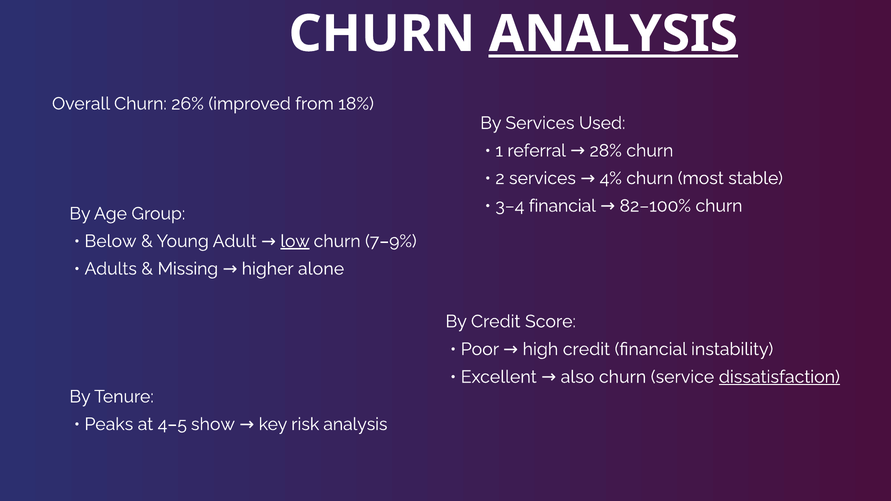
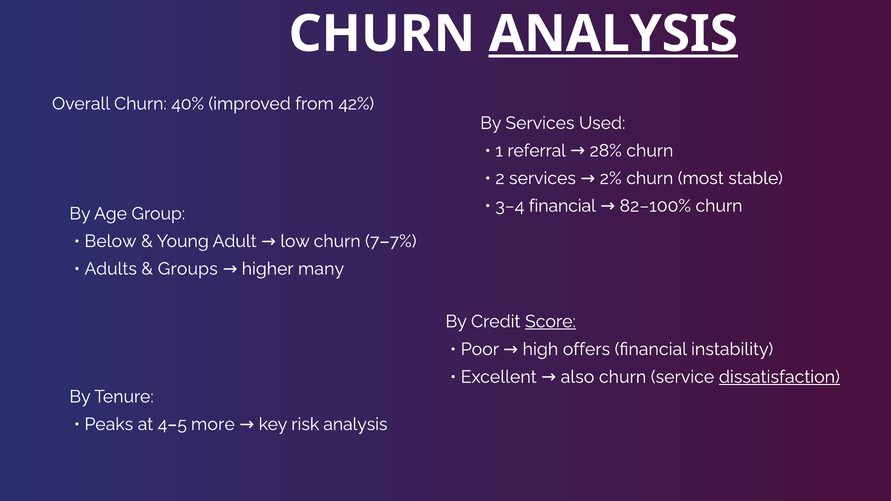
26%: 26% -> 40%
18%: 18% -> 42%
4%: 4% -> 2%
low underline: present -> none
7–9%: 7–9% -> 7–7%
Missing: Missing -> Groups
alone: alone -> many
Score underline: none -> present
high credit: credit -> offers
show: show -> more
